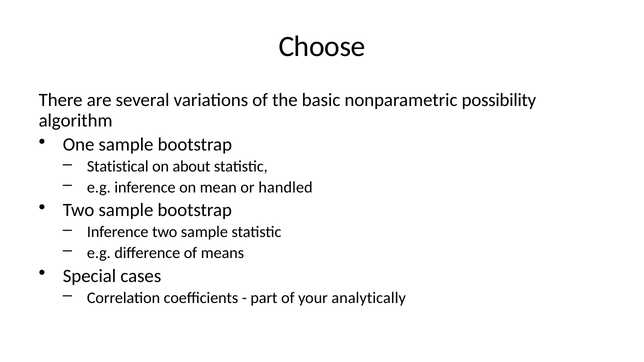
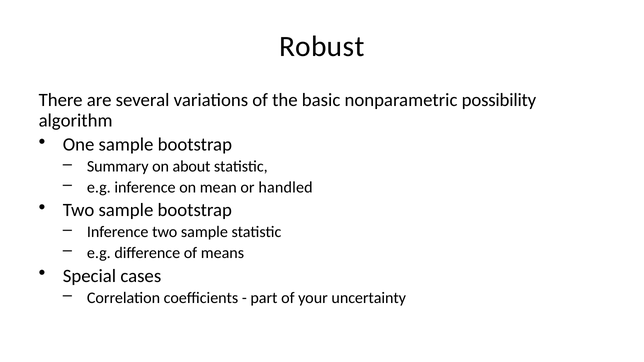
Choose: Choose -> Robust
Statistical: Statistical -> Summary
analytically: analytically -> uncertainty
